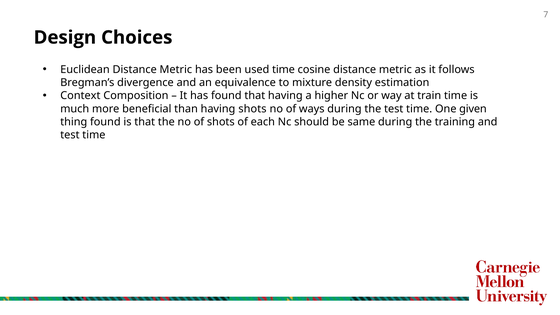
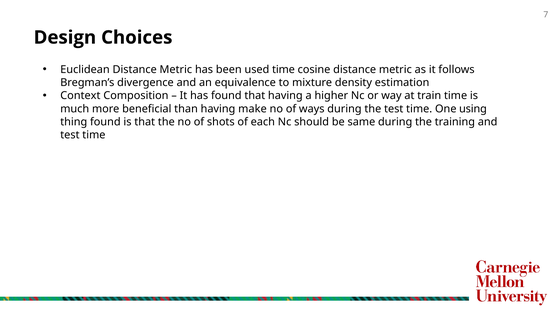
having shots: shots -> make
given: given -> using
